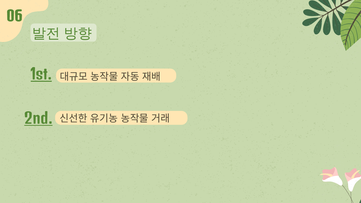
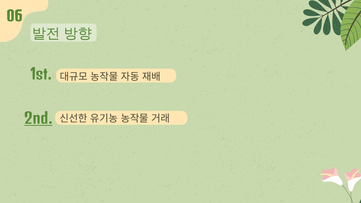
1st underline: present -> none
